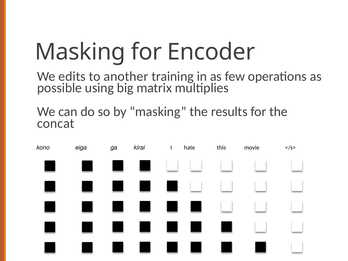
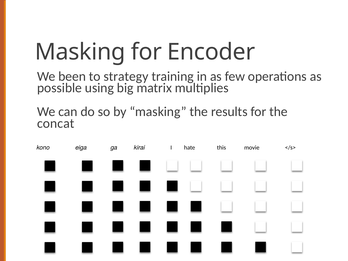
edits: edits -> been
another: another -> strategy
